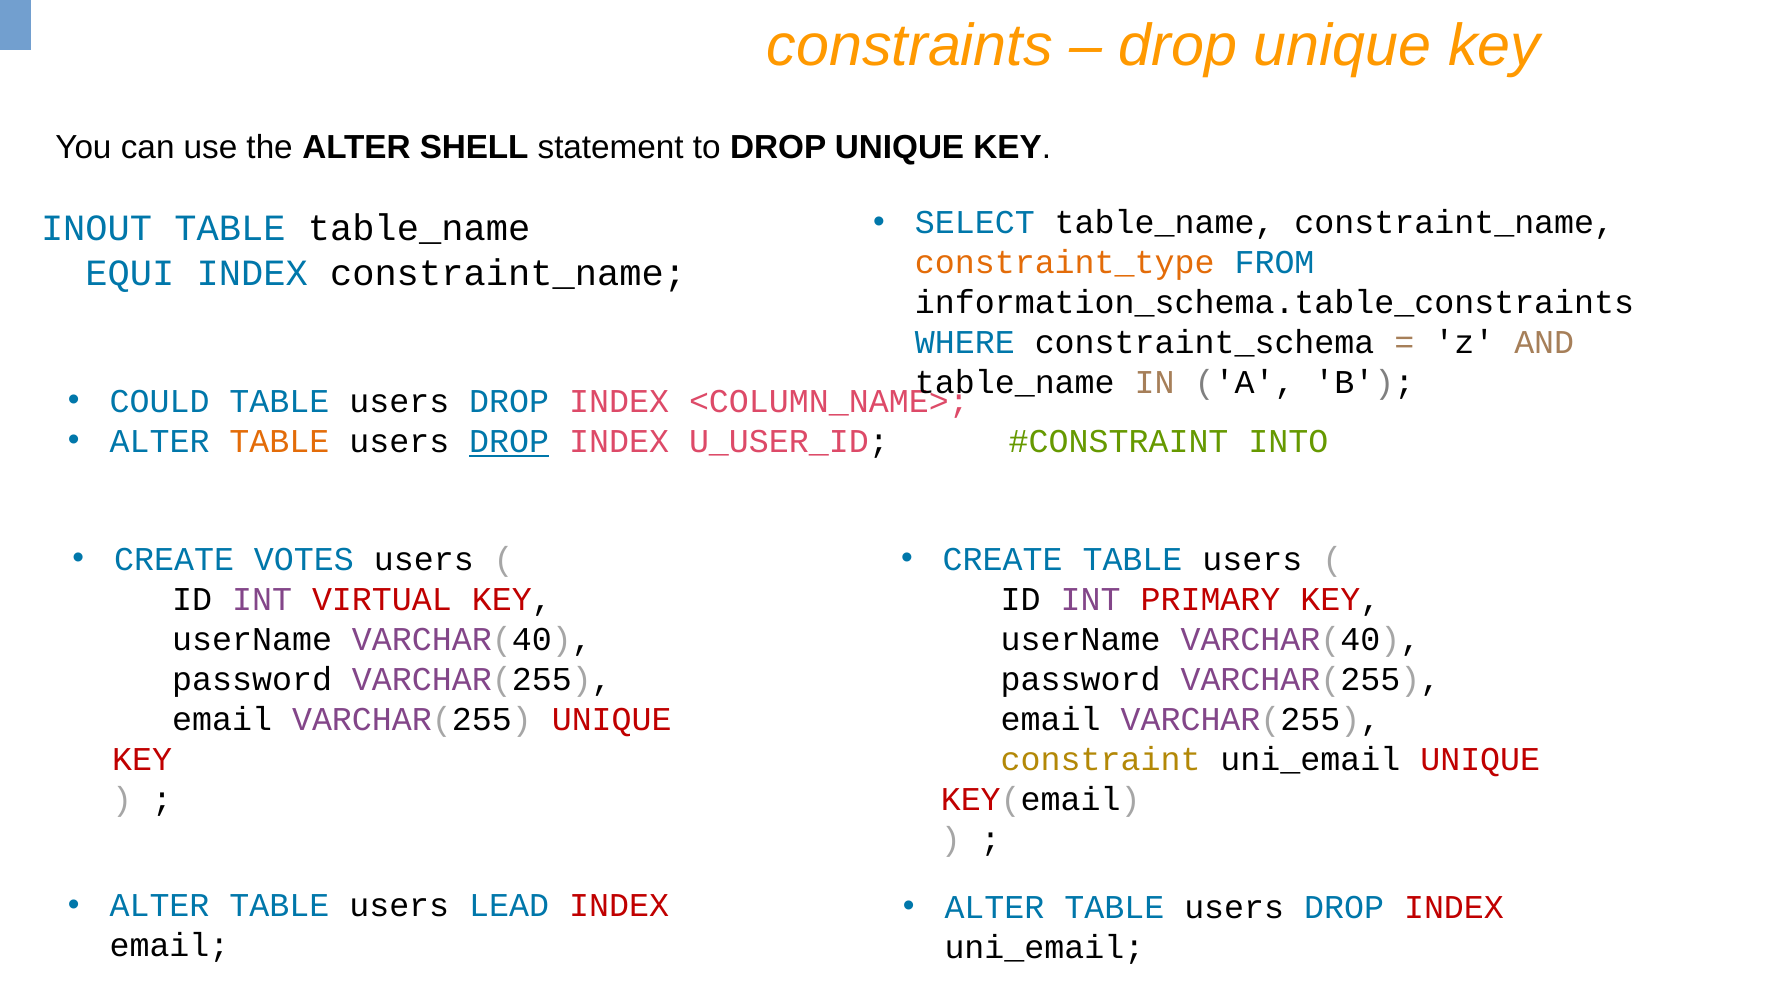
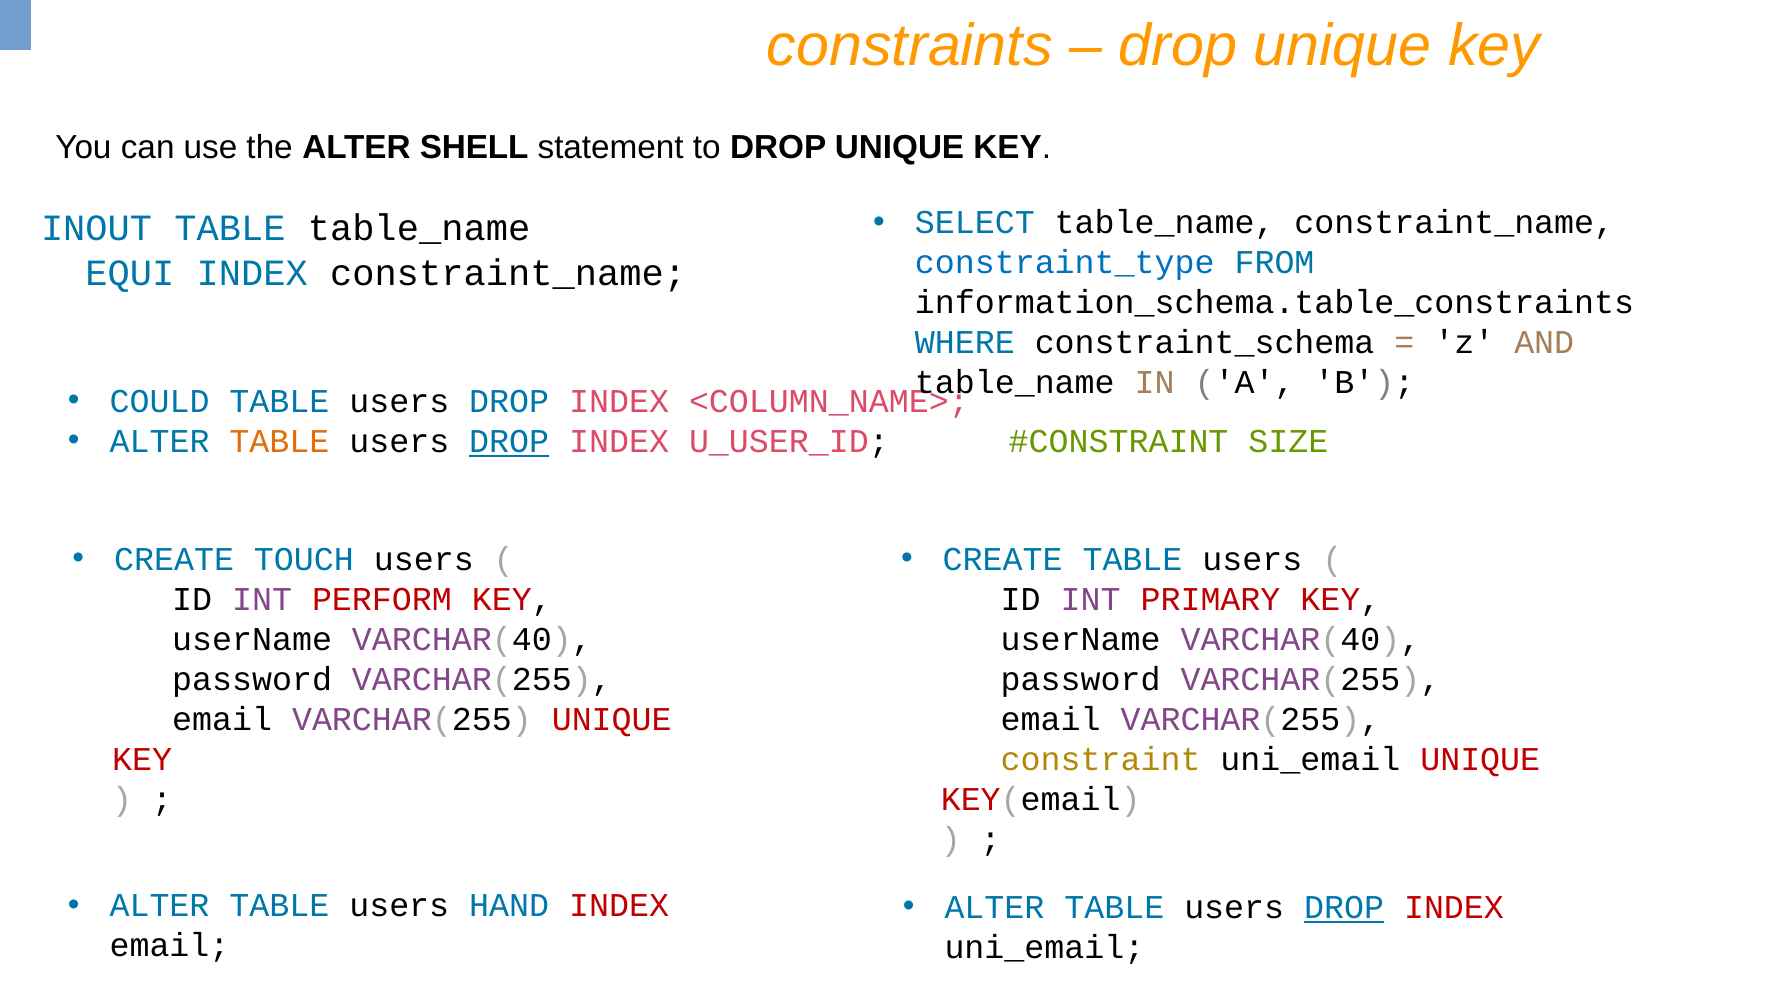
constraint_type colour: orange -> blue
INTO: INTO -> SIZE
VOTES: VOTES -> TOUCH
VIRTUAL: VIRTUAL -> PERFORM
LEAD: LEAD -> HAND
DROP at (1344, 907) underline: none -> present
